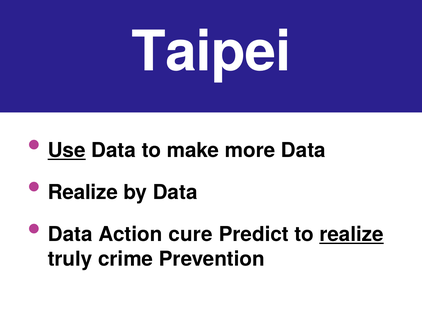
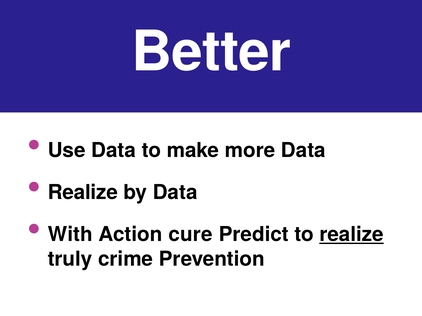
Taipei: Taipei -> Better
Use underline: present -> none
Data at (70, 235): Data -> With
